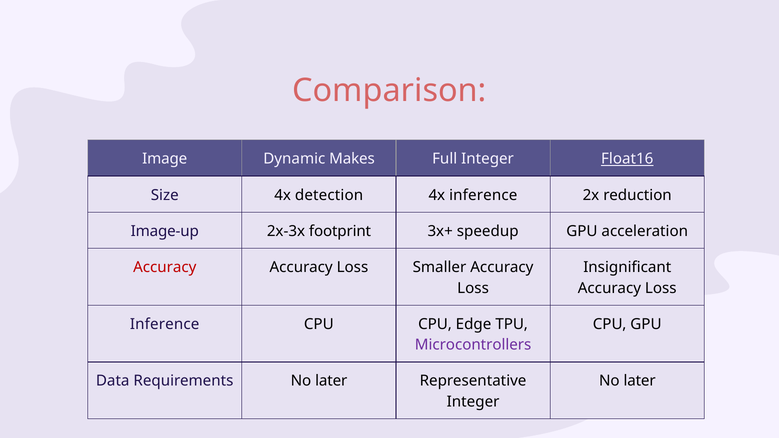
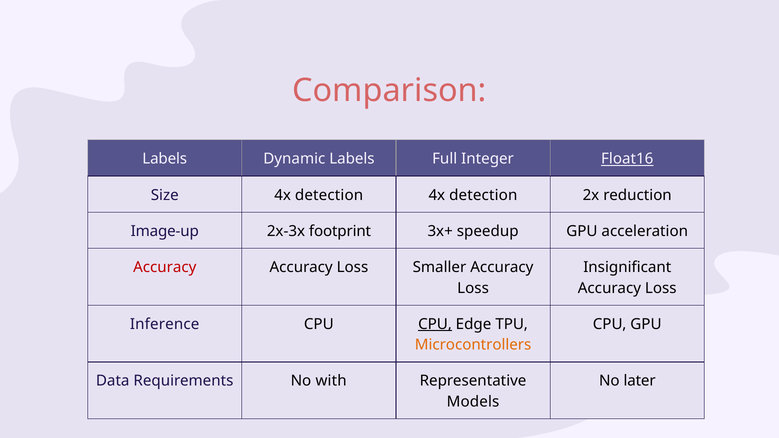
Image at (165, 159): Image -> Labels
Dynamic Makes: Makes -> Labels
inference at (483, 195): inference -> detection
CPU at (435, 324) underline: none -> present
Microcontrollers colour: purple -> orange
Requirements No later: later -> with
Integer at (473, 402): Integer -> Models
